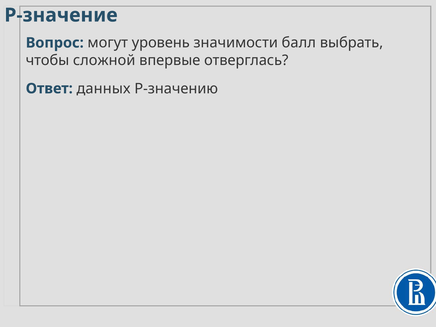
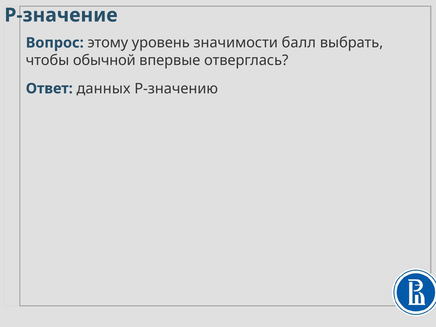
могут: могут -> этому
сложной: сложной -> обычной
